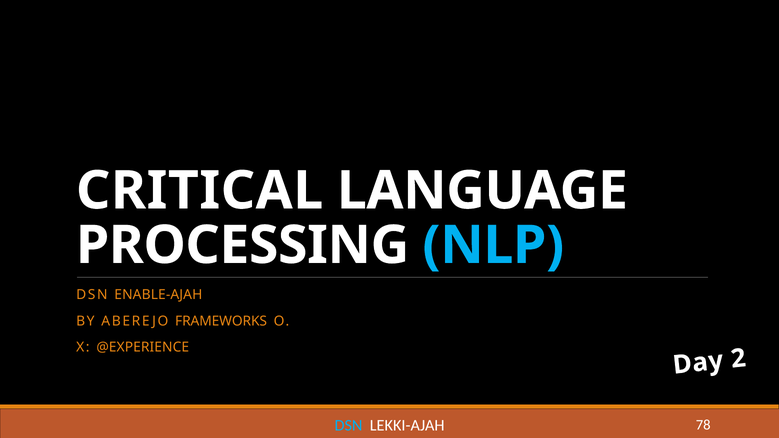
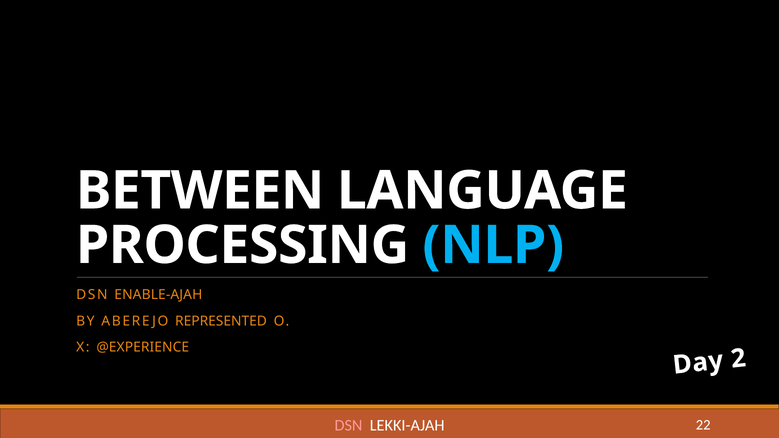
CRITICAL: CRITICAL -> BETWEEN
FRAMEWORKS: FRAMEWORKS -> REPRESENTED
DSN at (349, 426) colour: light blue -> pink
78: 78 -> 22
